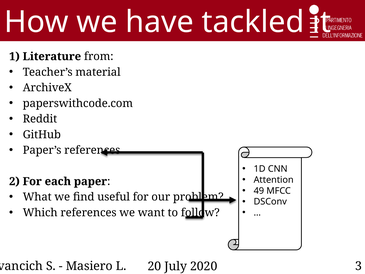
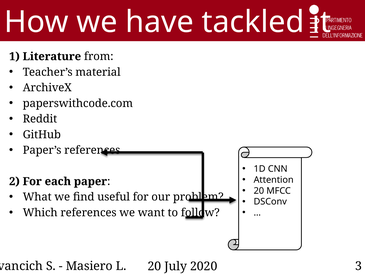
49 at (259, 191): 49 -> 20
